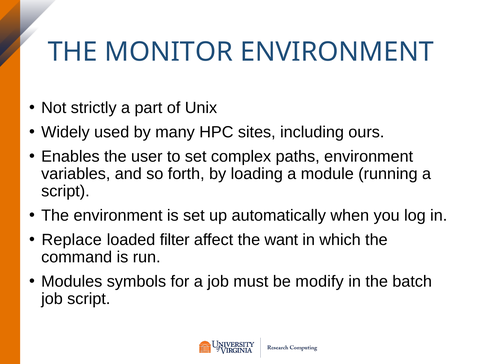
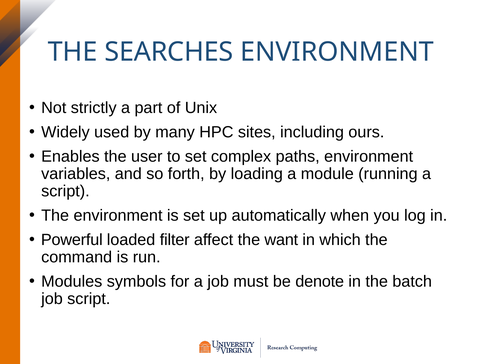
MONITOR: MONITOR -> SEARCHES
Replace: Replace -> Powerful
modify: modify -> denote
